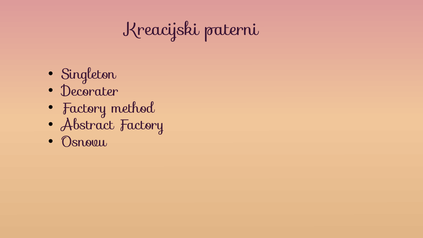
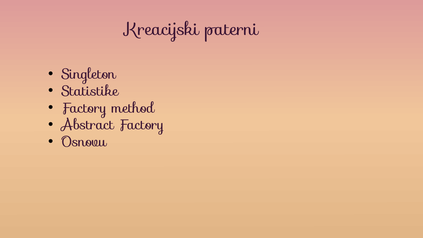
Decorater: Decorater -> Statistike
